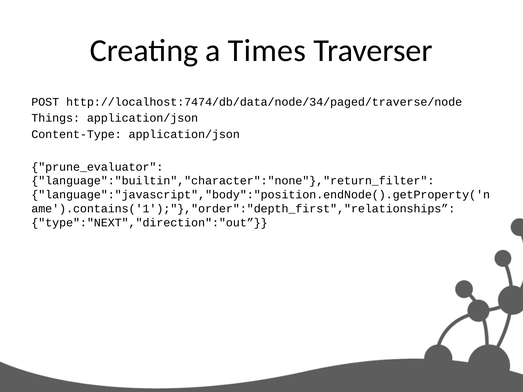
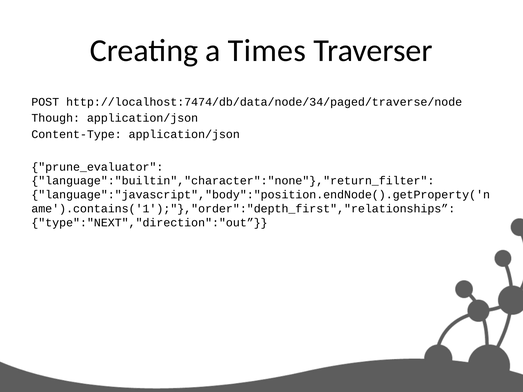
Things: Things -> Though
